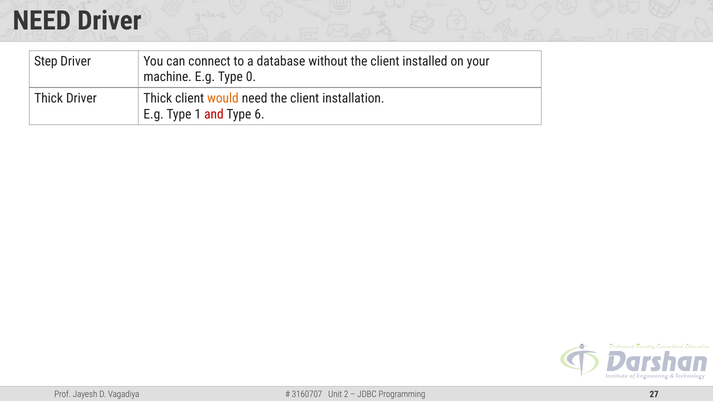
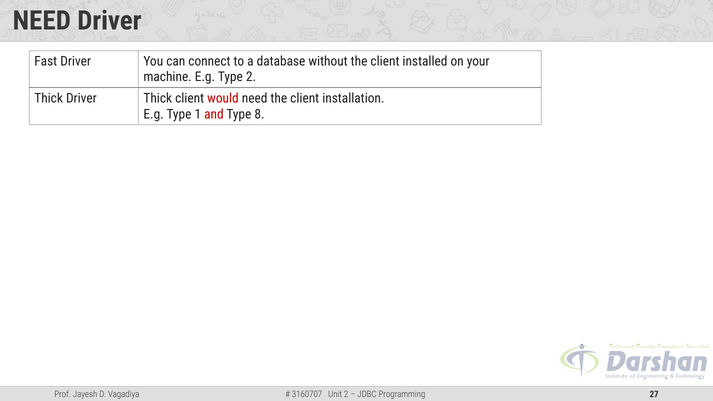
Step: Step -> Fast
Type 0: 0 -> 2
would colour: orange -> red
6: 6 -> 8
